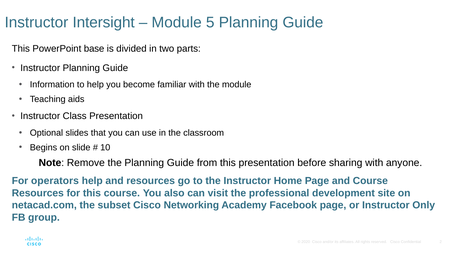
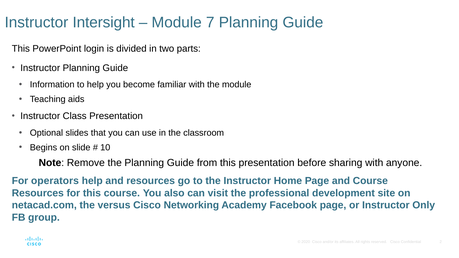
5: 5 -> 7
base: base -> login
subset: subset -> versus
